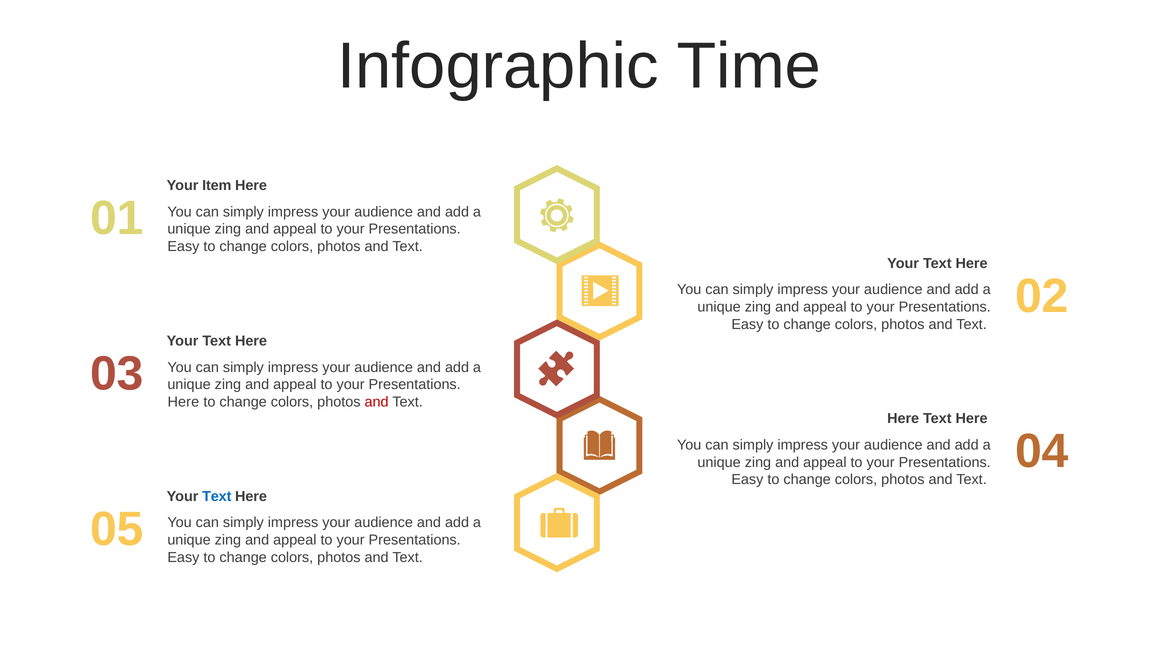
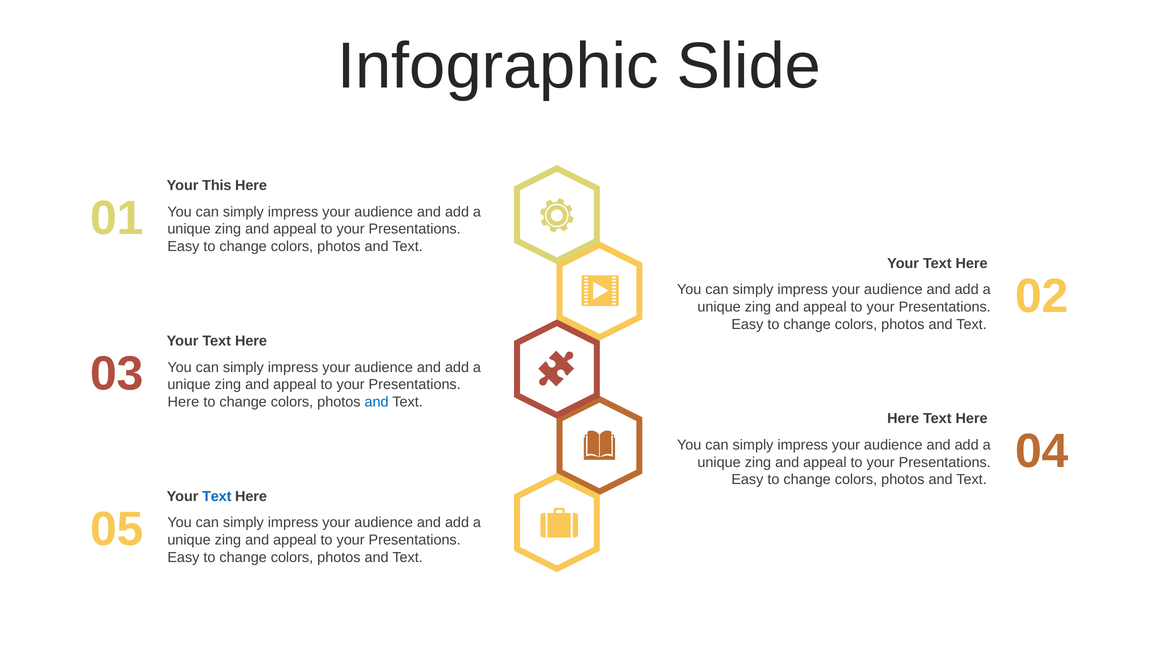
Time: Time -> Slide
Item: Item -> This
and at (377, 402) colour: red -> blue
